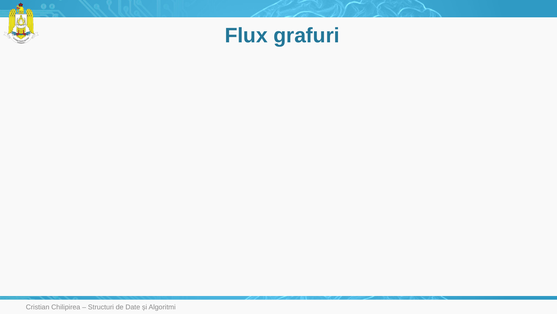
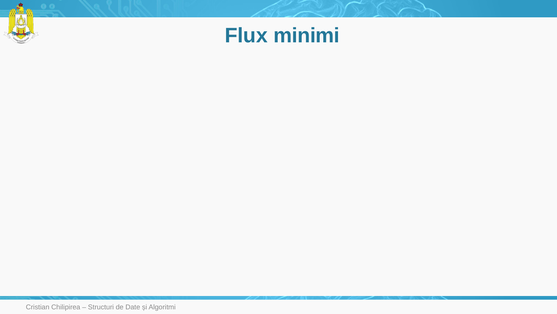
grafuri: grafuri -> minimi
